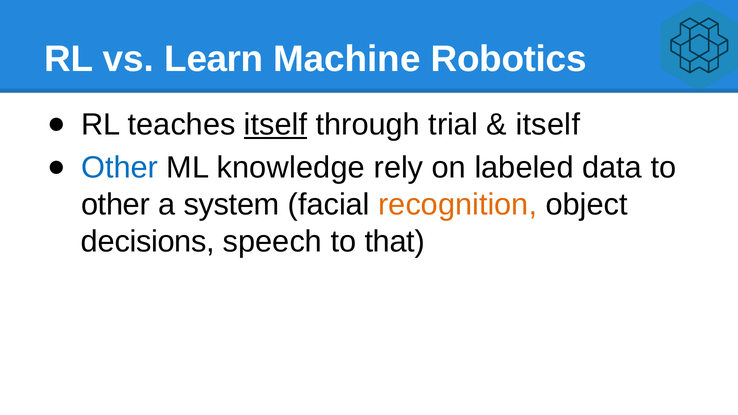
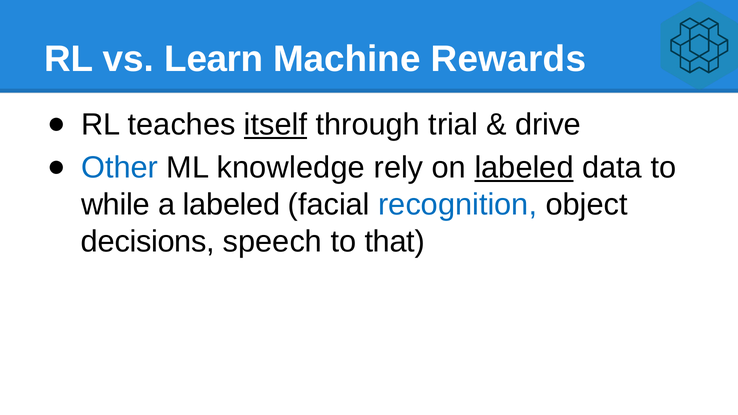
Robotics: Robotics -> Rewards
itself at (548, 125): itself -> drive
labeled at (524, 168) underline: none -> present
other at (115, 205): other -> while
a system: system -> labeled
recognition colour: orange -> blue
